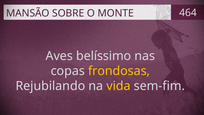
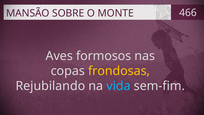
464: 464 -> 466
belíssimo: belíssimo -> formosos
vida colour: yellow -> light blue
